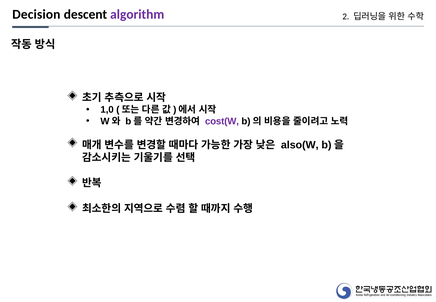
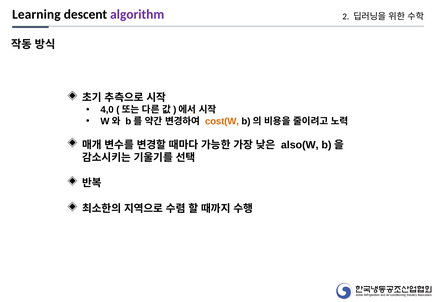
Decision: Decision -> Learning
1,0: 1,0 -> 4,0
cost(W colour: purple -> orange
